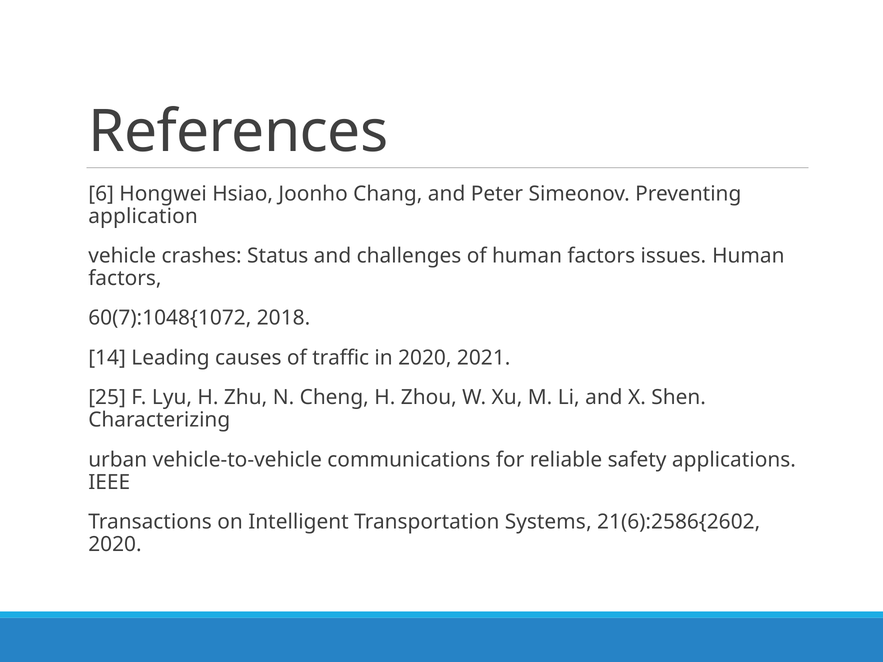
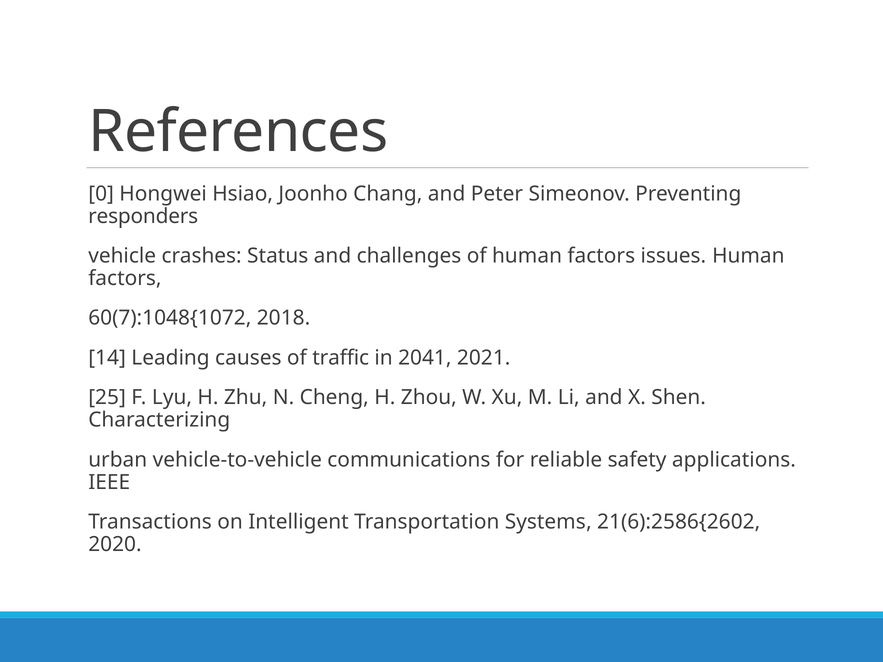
6: 6 -> 0
application: application -> responders
in 2020: 2020 -> 2041
